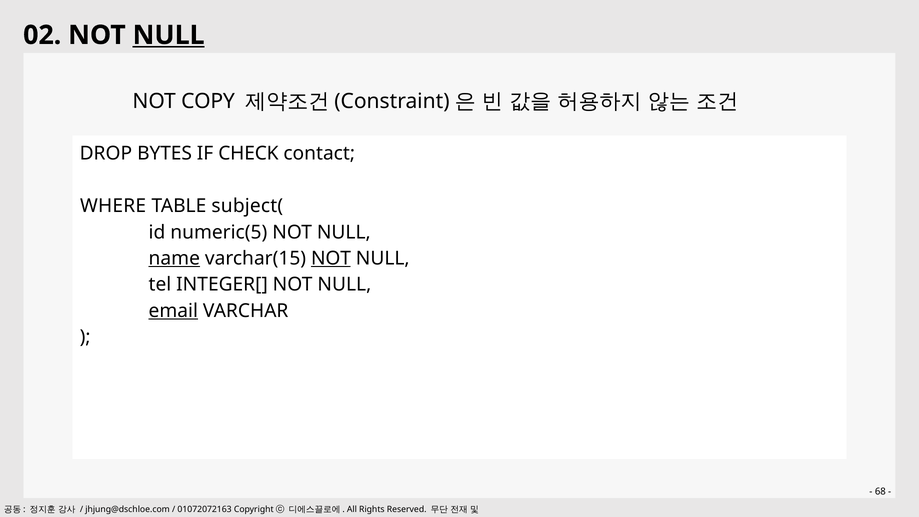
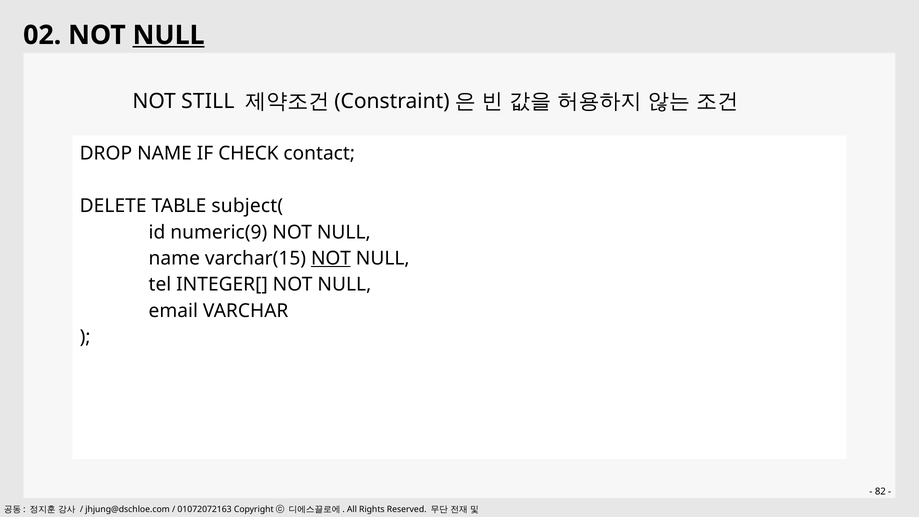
COPY: COPY -> STILL
DROP BYTES: BYTES -> NAME
WHERE: WHERE -> DELETE
numeric(5: numeric(5 -> numeric(9
name at (174, 258) underline: present -> none
email underline: present -> none
68: 68 -> 82
